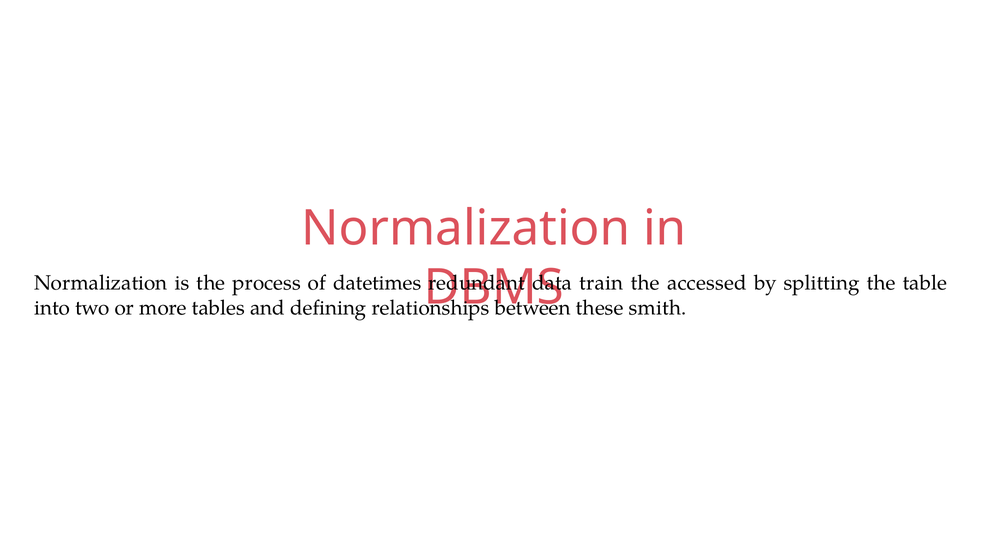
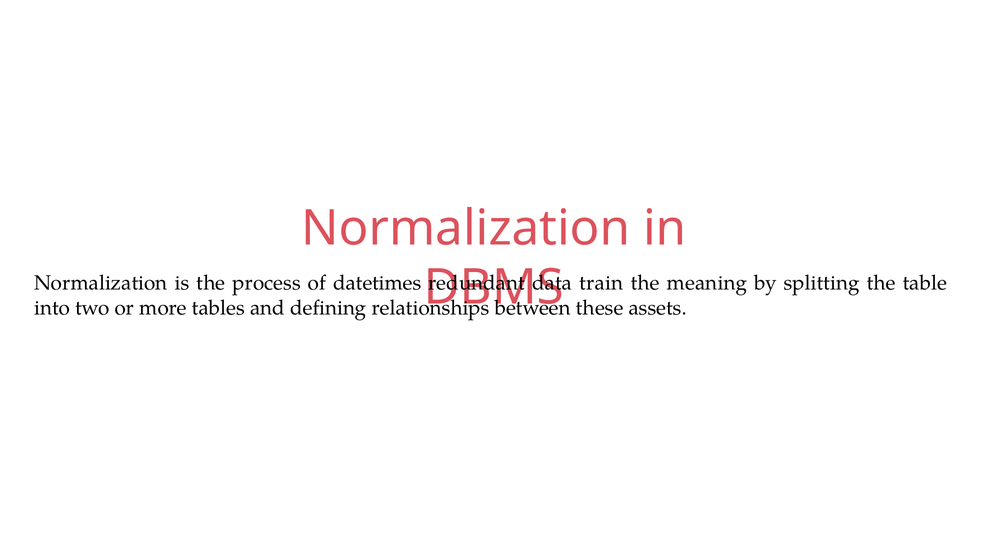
accessed: accessed -> meaning
smith: smith -> assets
